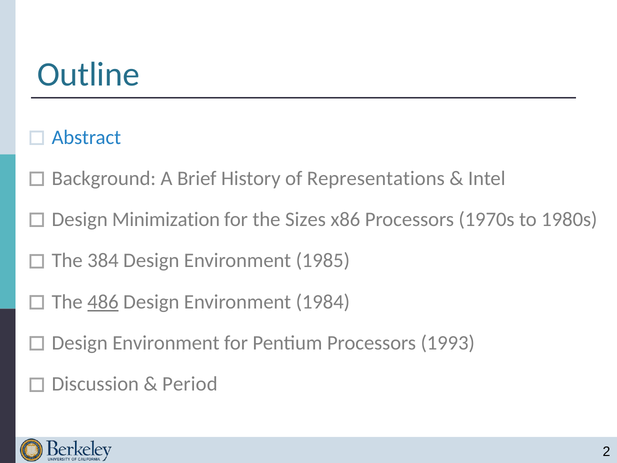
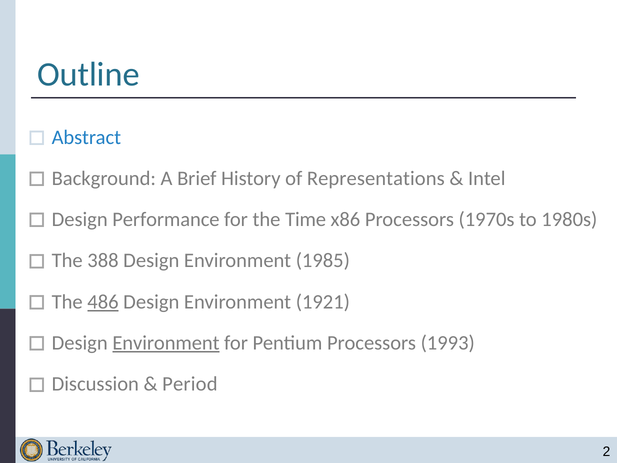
Minimization: Minimization -> Performance
Sizes: Sizes -> Time
384: 384 -> 388
1984: 1984 -> 1921
Environment at (166, 343) underline: none -> present
